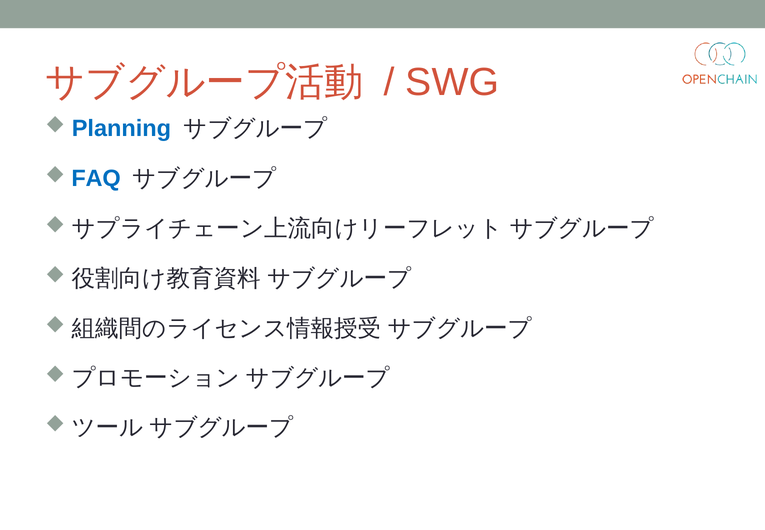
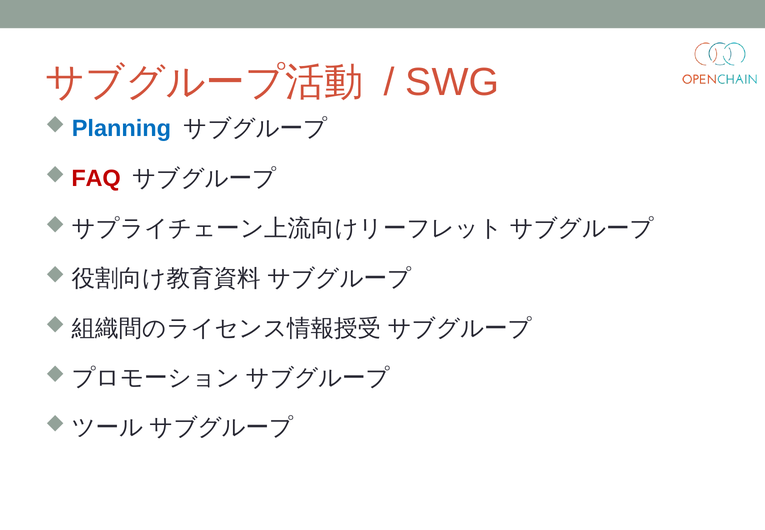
FAQ colour: blue -> red
